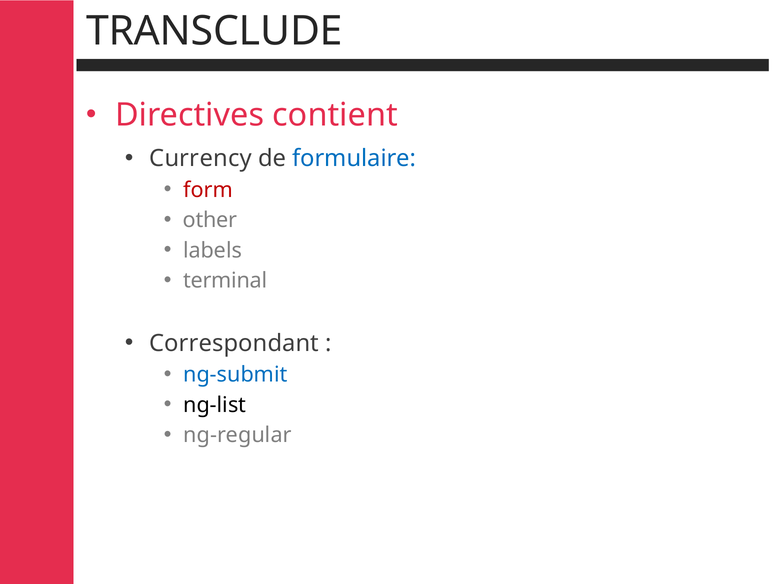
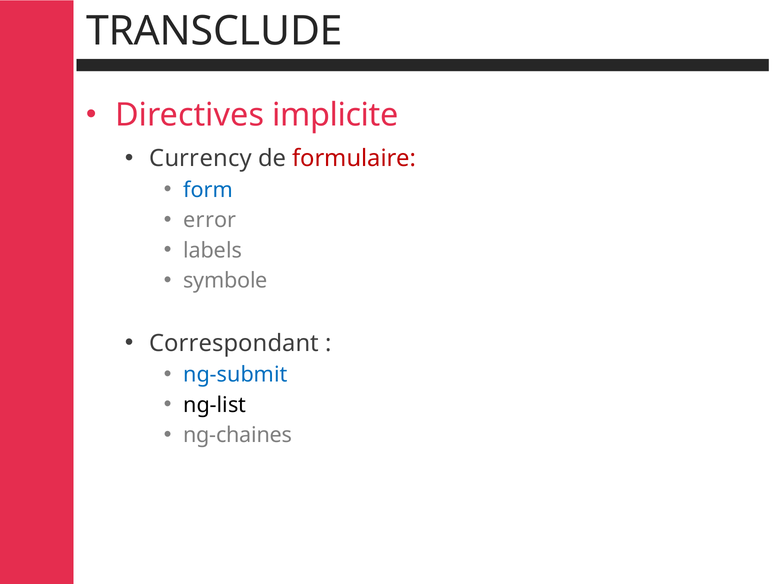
contient: contient -> implicite
formulaire colour: blue -> red
form colour: red -> blue
other: other -> error
terminal: terminal -> symbole
ng-regular: ng-regular -> ng-chaines
